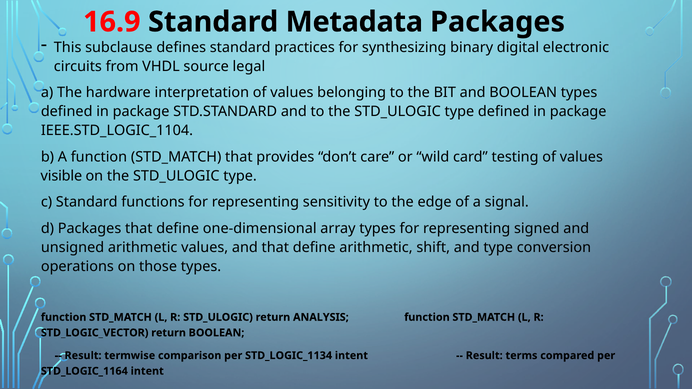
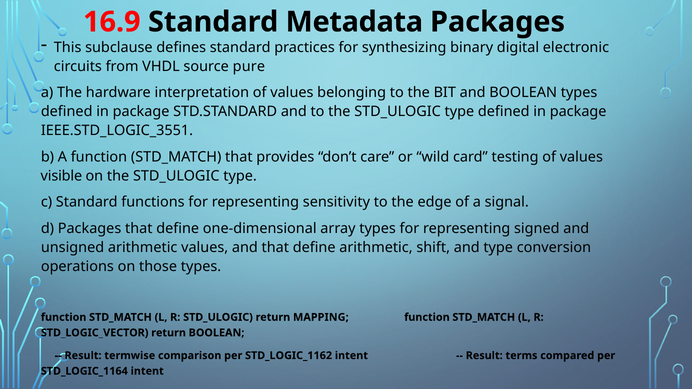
legal: legal -> pure
IEEE.STD_LOGIC_1104: IEEE.STD_LOGIC_1104 -> IEEE.STD_LOGIC_3551
ANALYSIS: ANALYSIS -> MAPPING
STD_LOGIC_1134: STD_LOGIC_1134 -> STD_LOGIC_1162
